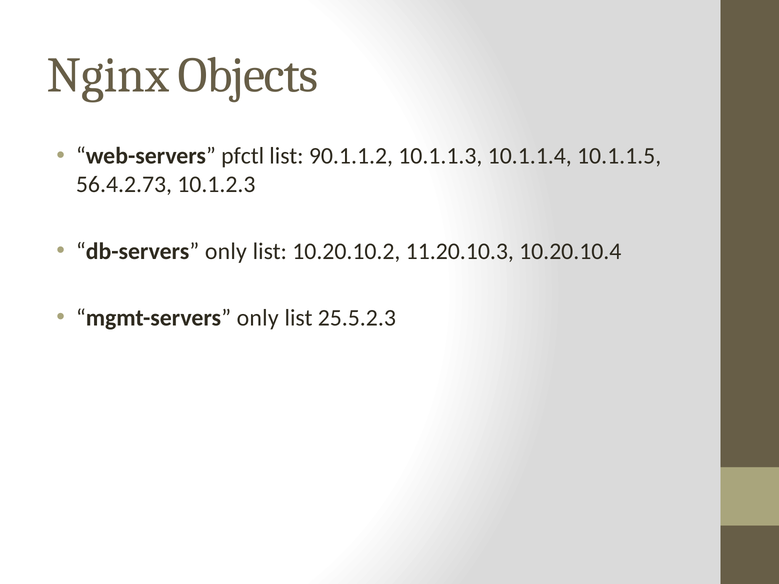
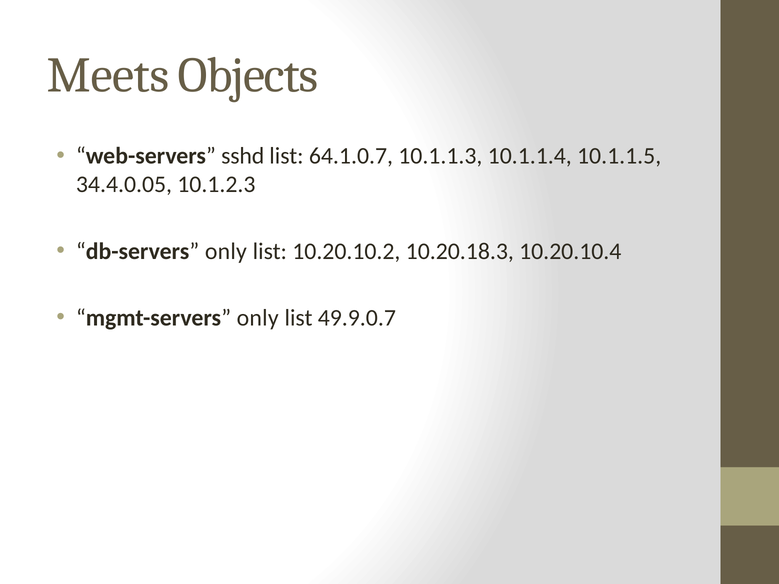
Nginx: Nginx -> Meets
pfctl: pfctl -> sshd
90.1.1.2: 90.1.1.2 -> 64.1.0.7
56.4.2.73: 56.4.2.73 -> 34.4.0.05
11.20.10.3: 11.20.10.3 -> 10.20.18.3
25.5.2.3: 25.5.2.3 -> 49.9.0.7
